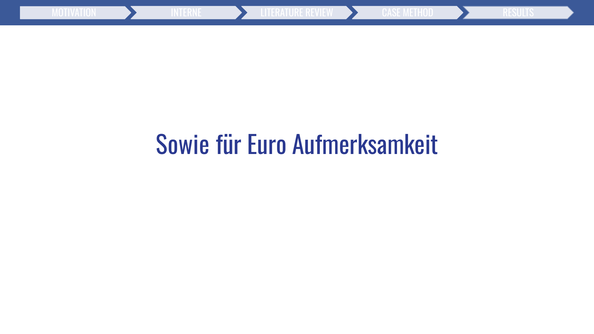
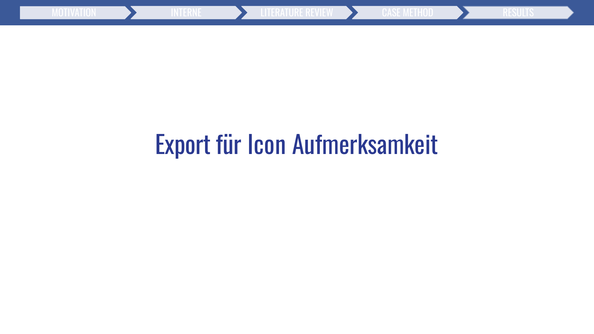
Sowie: Sowie -> Export
Euro: Euro -> Icon
